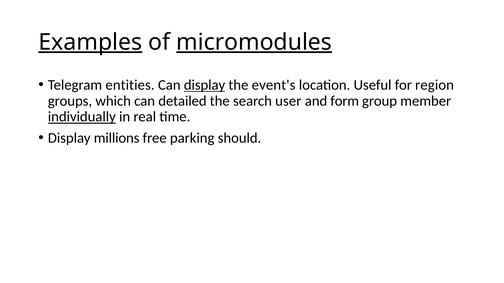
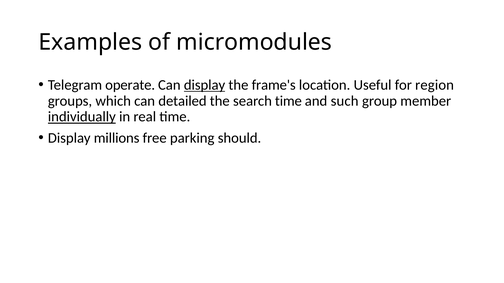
Examples underline: present -> none
micromodules underline: present -> none
entities: entities -> operate
event's: event's -> frame's
search user: user -> time
form: form -> such
